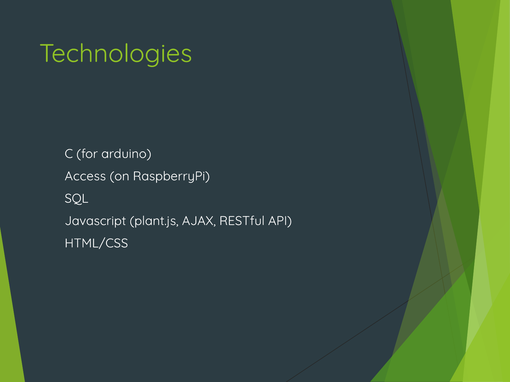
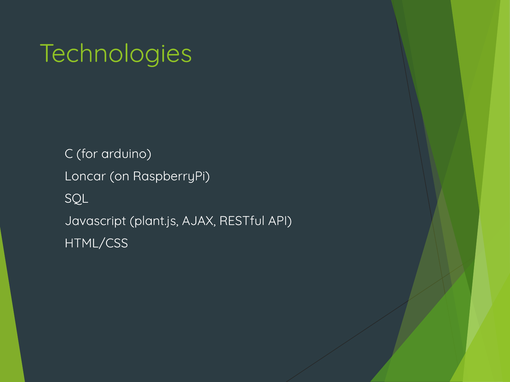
Access: Access -> Loncar
